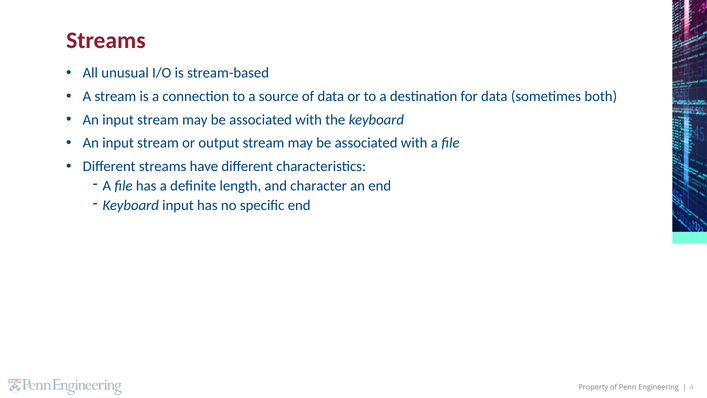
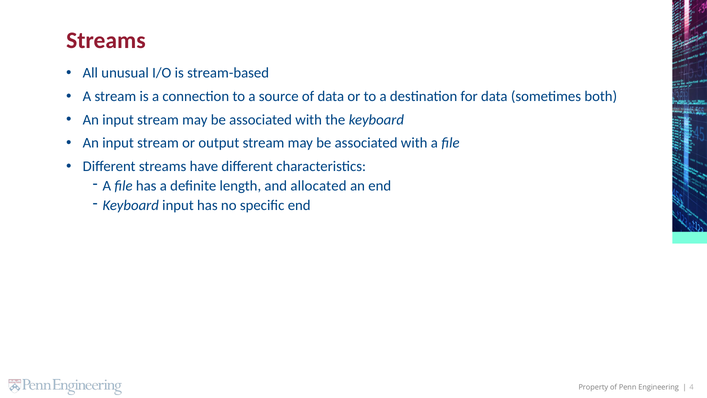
character: character -> allocated
